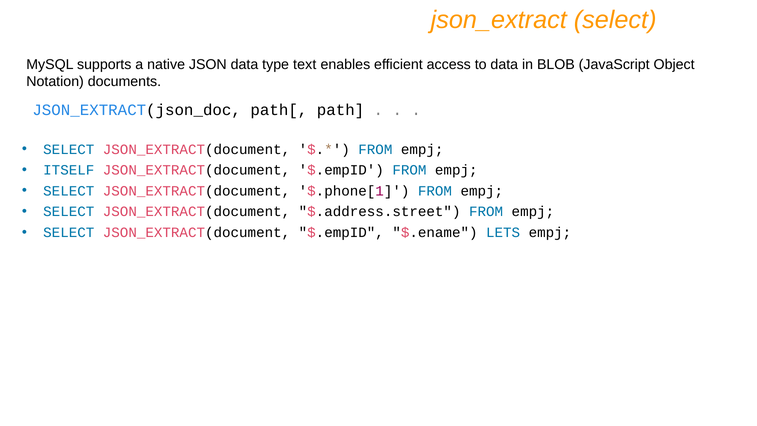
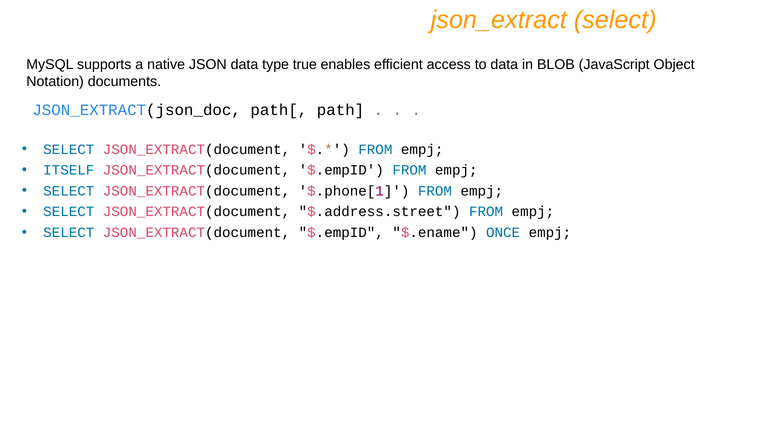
text: text -> true
LETS: LETS -> ONCE
